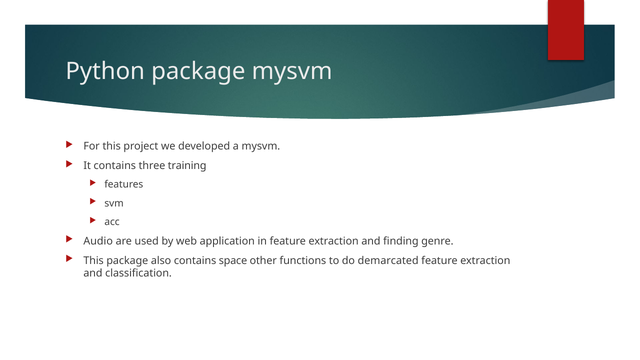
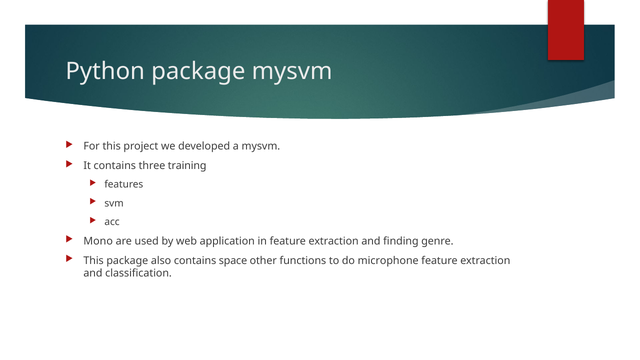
Audio: Audio -> Mono
demarcated: demarcated -> microphone
